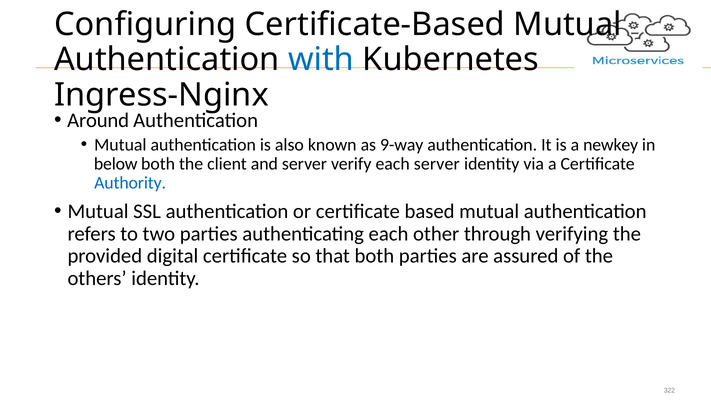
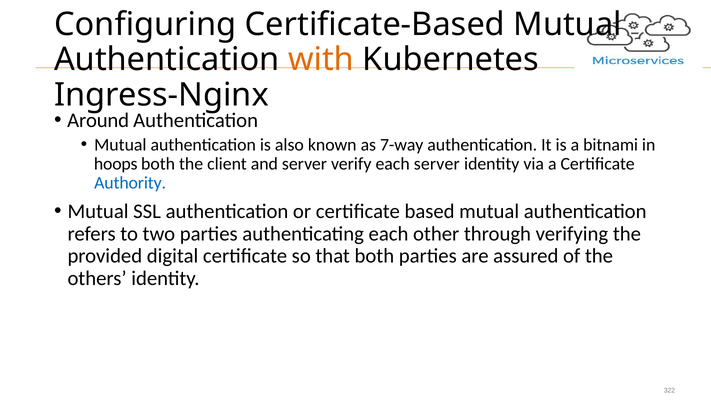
with colour: blue -> orange
9-way: 9-way -> 7-way
newkey: newkey -> bitnami
below: below -> hoops
